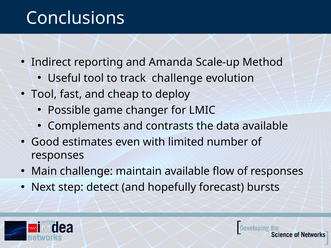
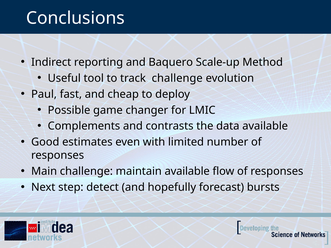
Amanda: Amanda -> Baquero
Tool at (44, 94): Tool -> Paul
